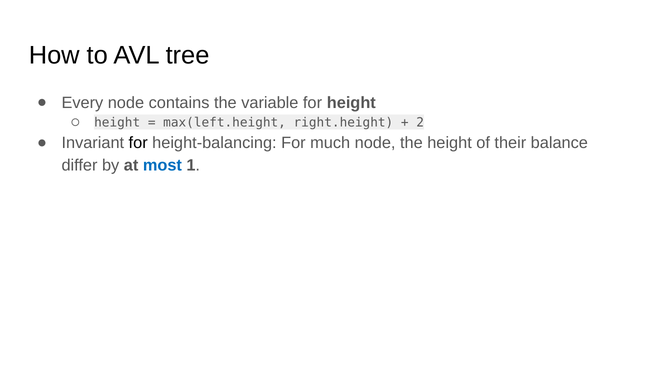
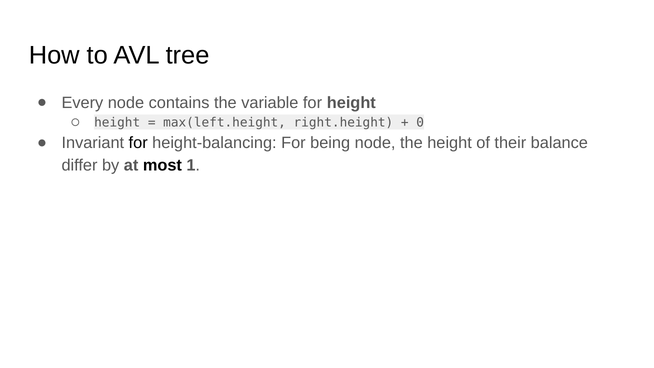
2: 2 -> 0
much: much -> being
most colour: blue -> black
